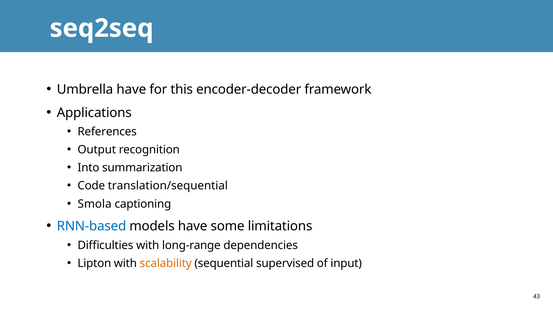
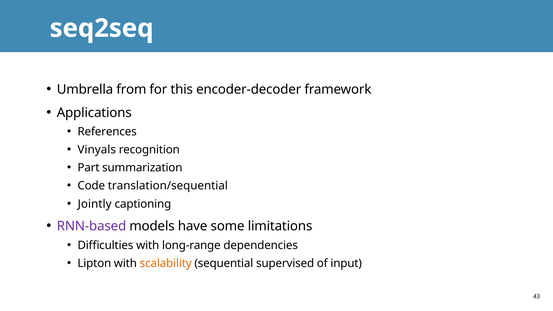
Umbrella have: have -> from
Output: Output -> Vinyals
Into: Into -> Part
Smola: Smola -> Jointly
RNN-based colour: blue -> purple
